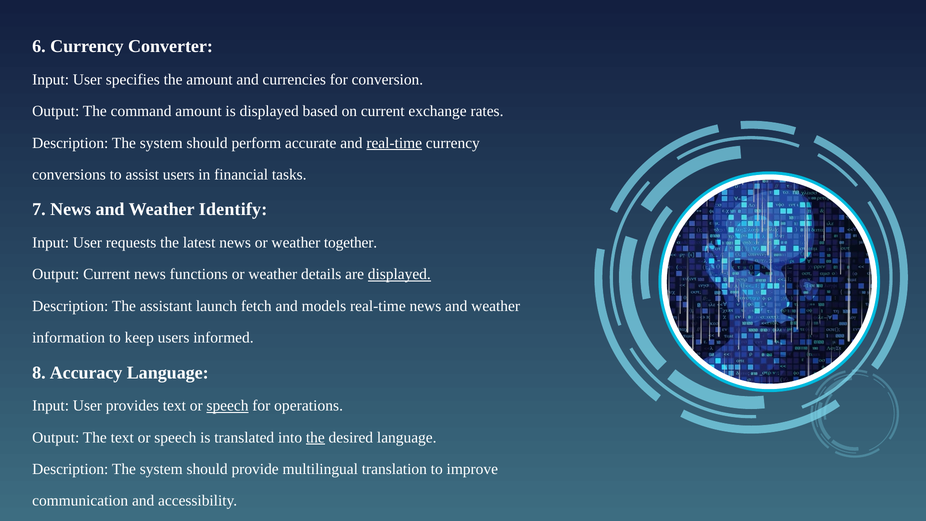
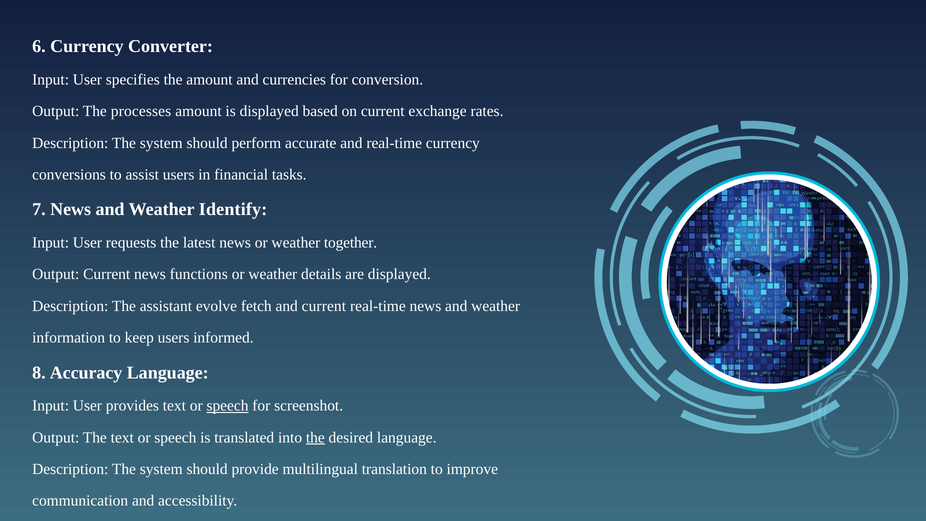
command: command -> processes
real-time at (394, 143) underline: present -> none
displayed at (399, 274) underline: present -> none
launch: launch -> evolve
and models: models -> current
operations: operations -> screenshot
